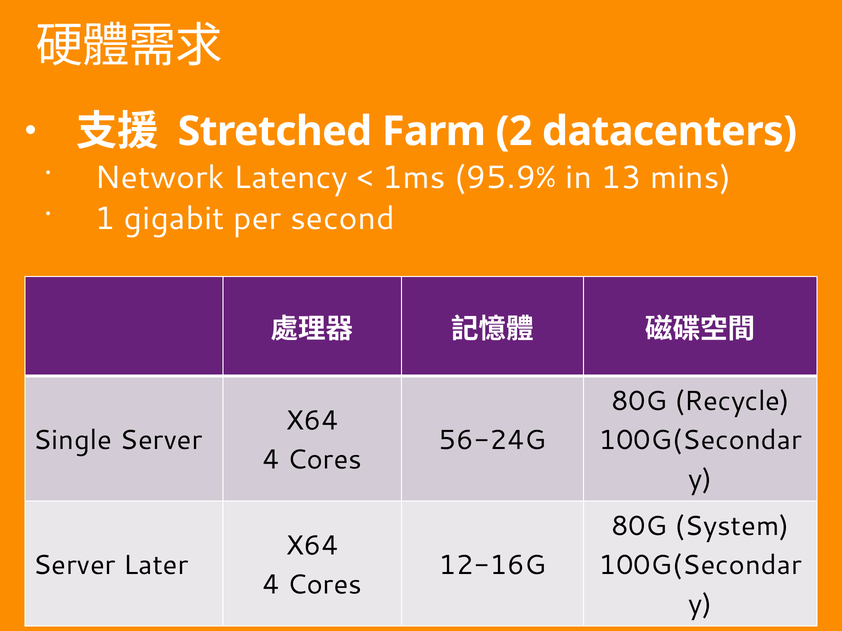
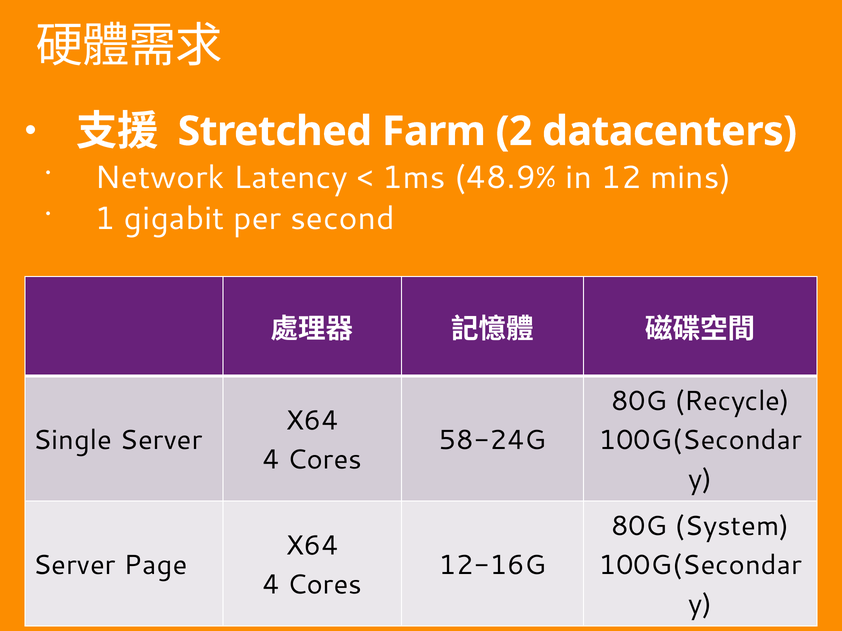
95.9%: 95.9% -> 48.9%
13: 13 -> 12
56-24G: 56-24G -> 58-24G
Later: Later -> Page
